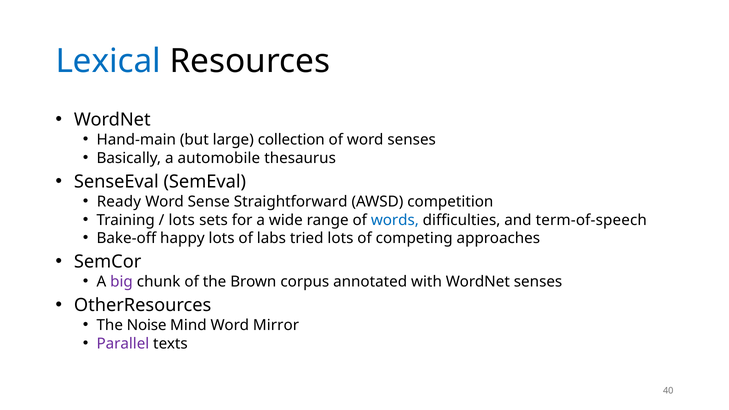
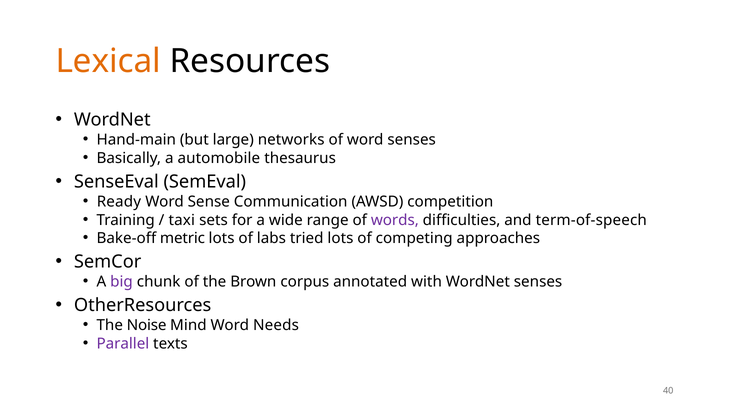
Lexical colour: blue -> orange
collection: collection -> networks
Straightforward: Straightforward -> Communication
lots at (182, 220): lots -> taxi
words colour: blue -> purple
happy: happy -> metric
Mirror: Mirror -> Needs
